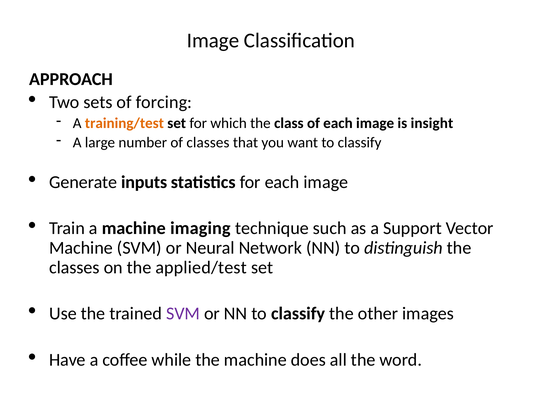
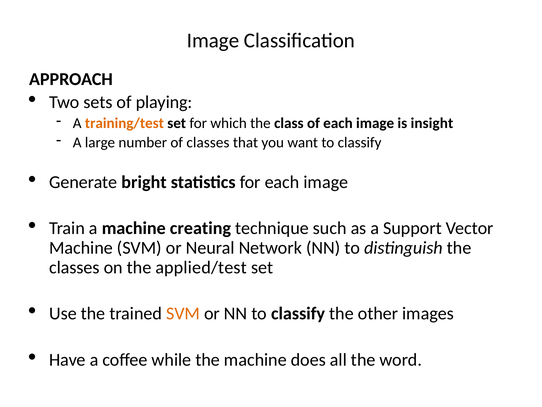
forcing: forcing -> playing
inputs: inputs -> bright
imaging: imaging -> creating
SVM at (183, 313) colour: purple -> orange
